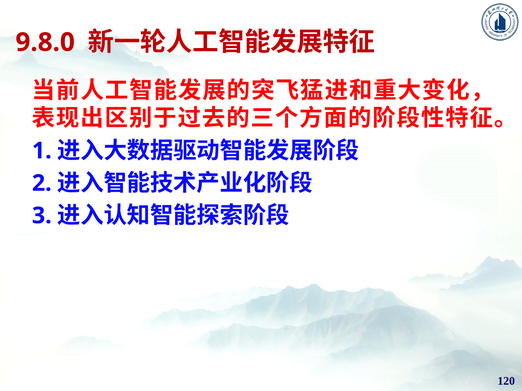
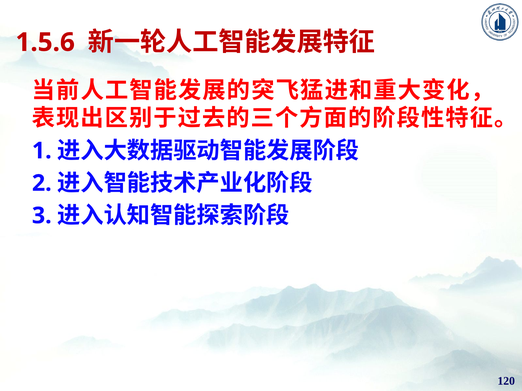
9.8.0: 9.8.0 -> 1.5.6
